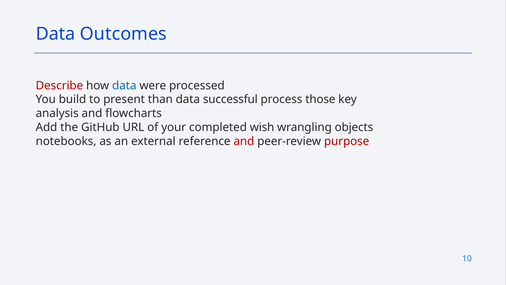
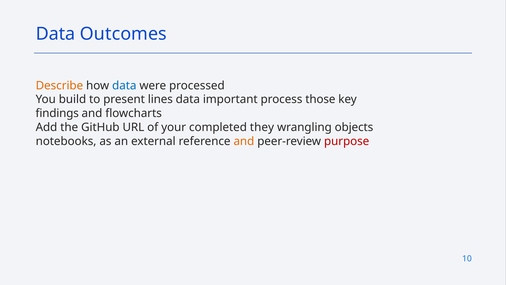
Describe colour: red -> orange
than: than -> lines
successful: successful -> important
analysis: analysis -> findings
wish: wish -> they
and at (244, 141) colour: red -> orange
